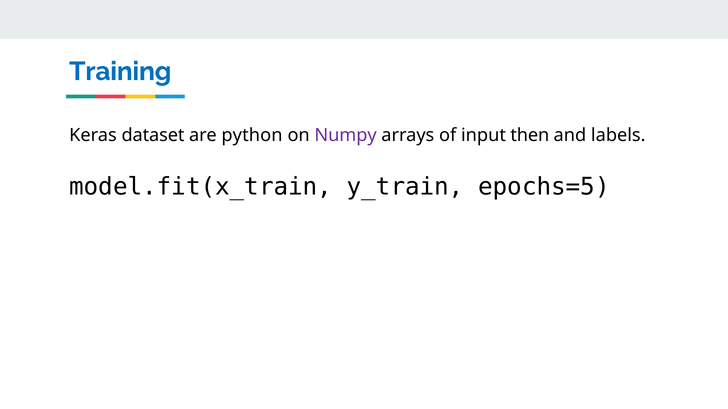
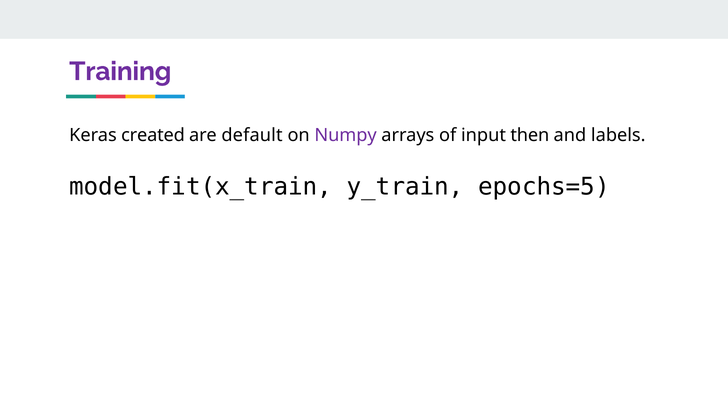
Training colour: blue -> purple
dataset: dataset -> created
python: python -> default
